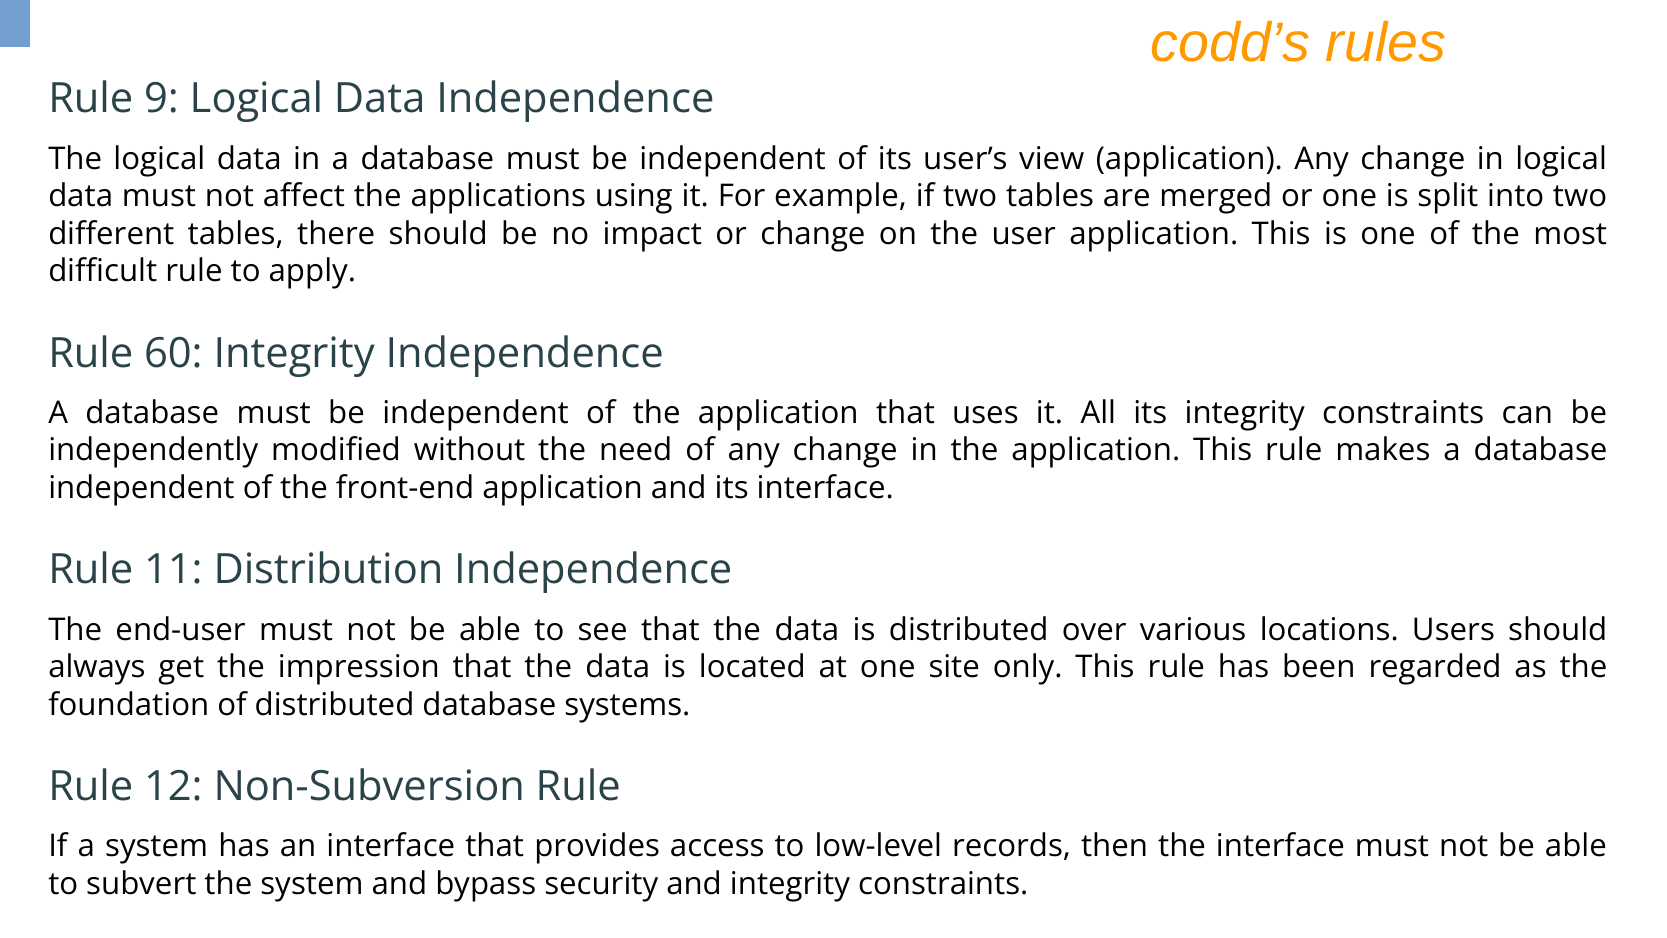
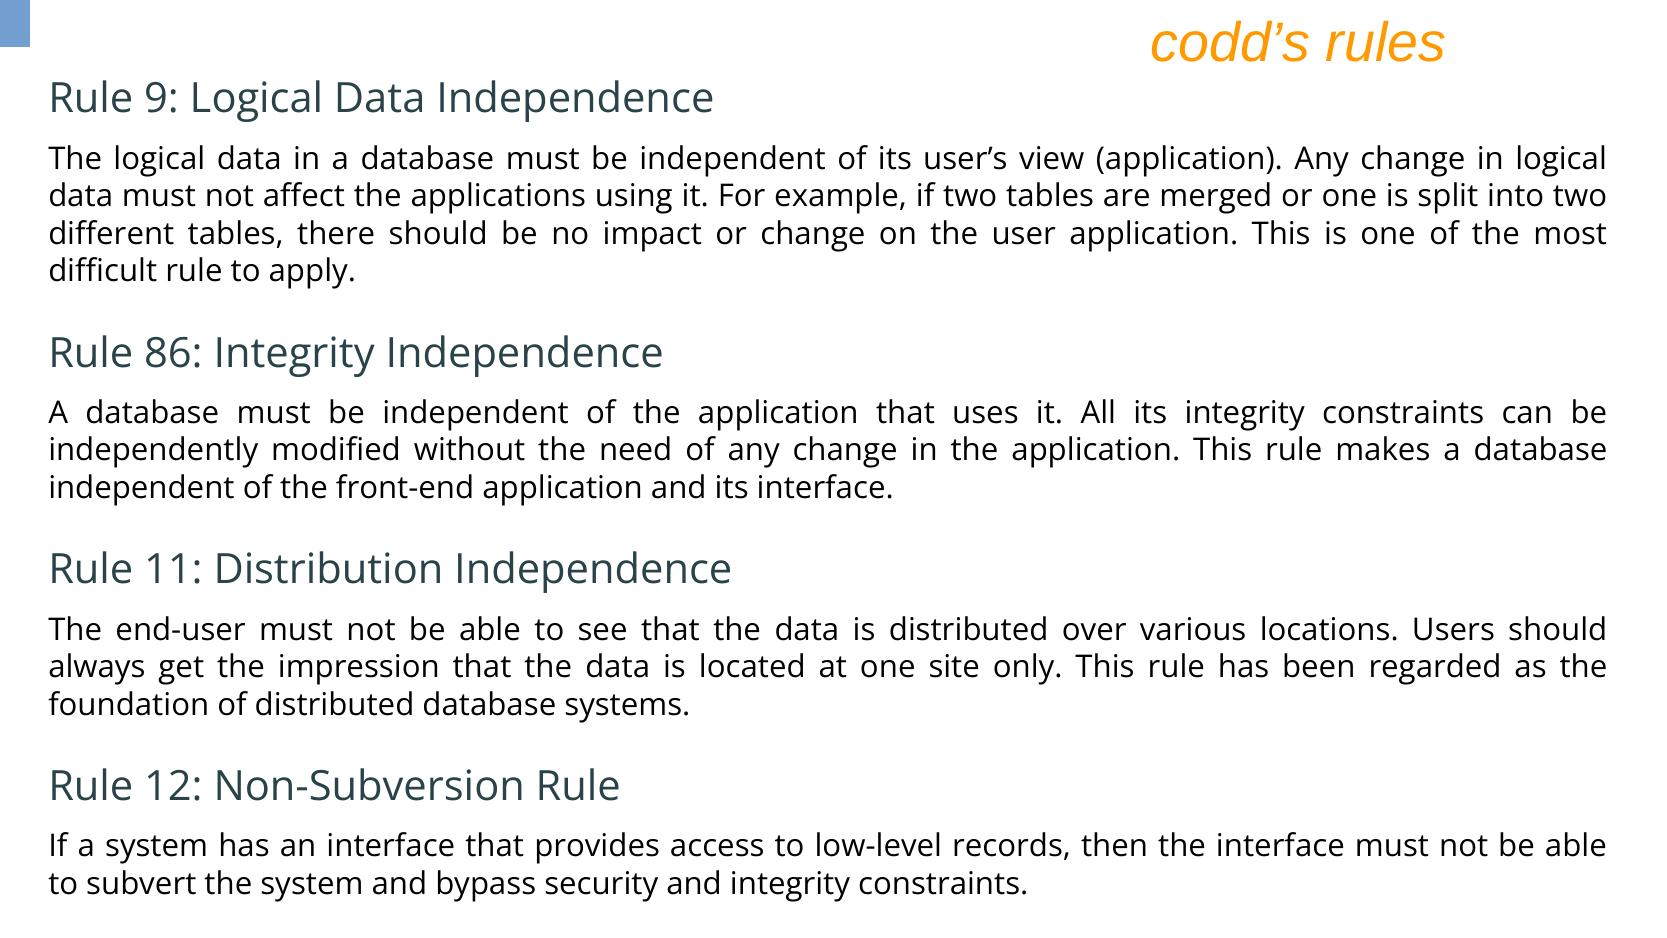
60: 60 -> 86
